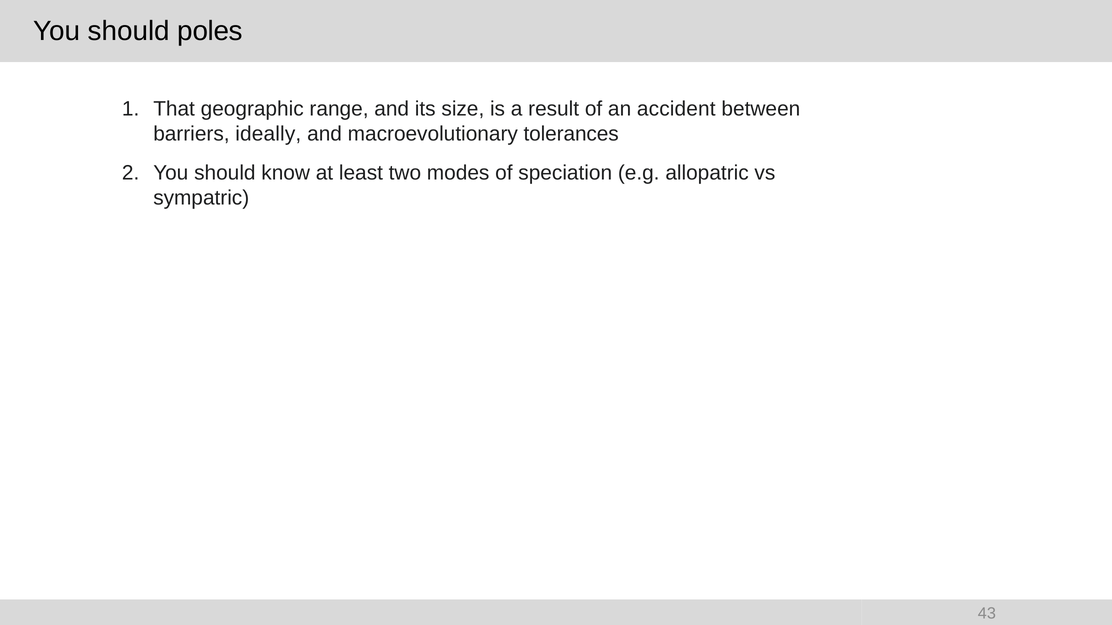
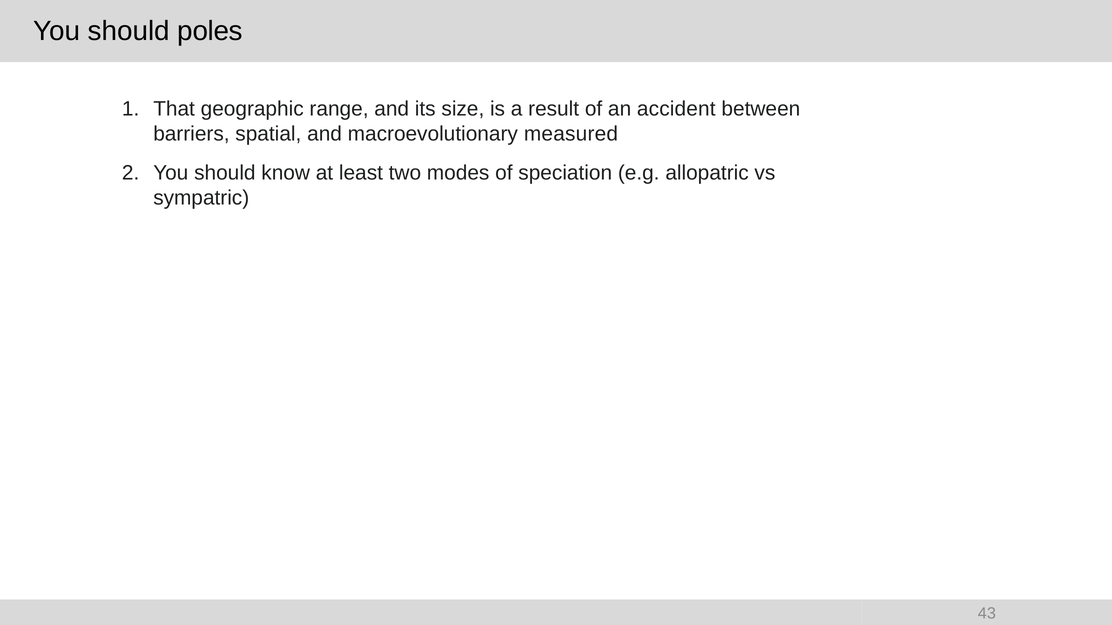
ideally: ideally -> spatial
tolerances: tolerances -> measured
